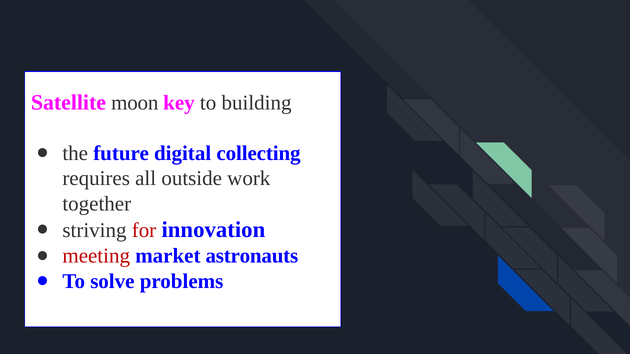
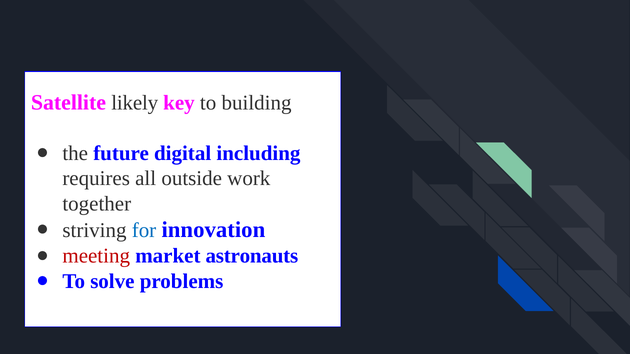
moon: moon -> likely
collecting: collecting -> including
for colour: red -> blue
